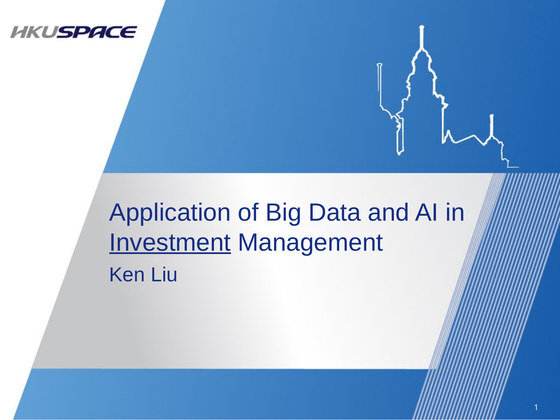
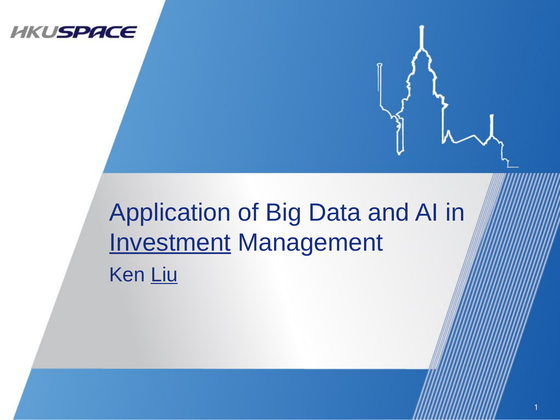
Liu underline: none -> present
